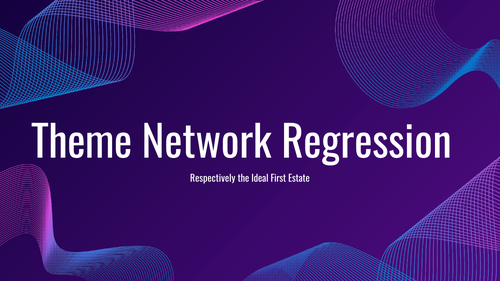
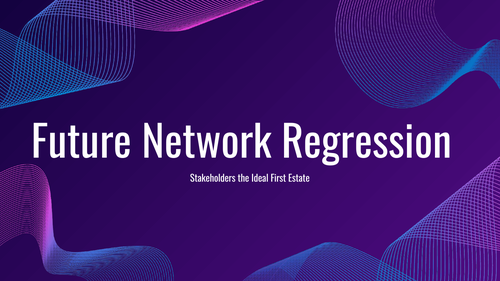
Theme: Theme -> Future
Respectively: Respectively -> Stakeholders
